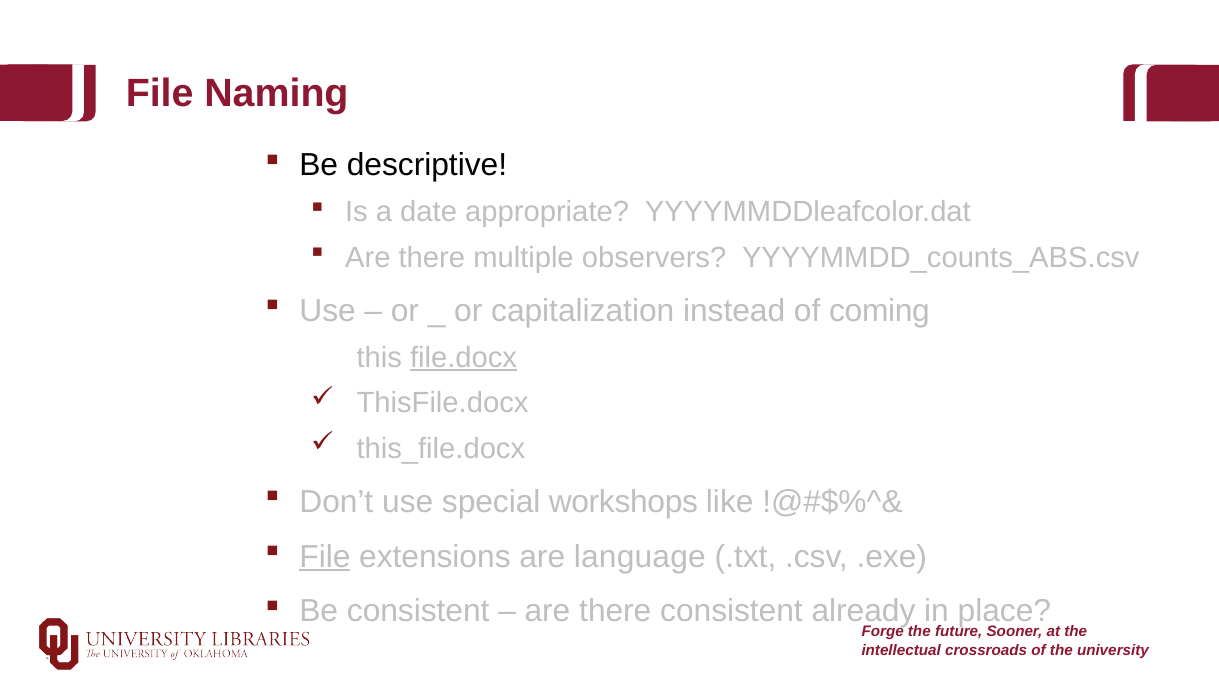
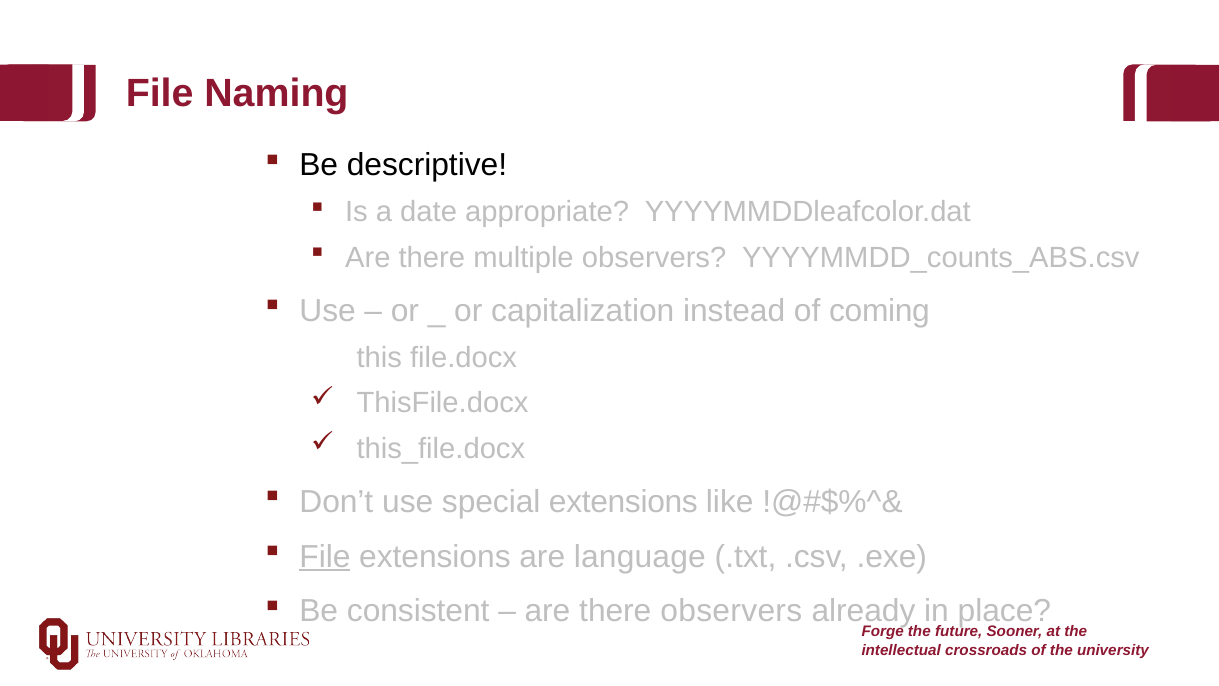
file.docx underline: present -> none
special workshops: workshops -> extensions
there consistent: consistent -> observers
